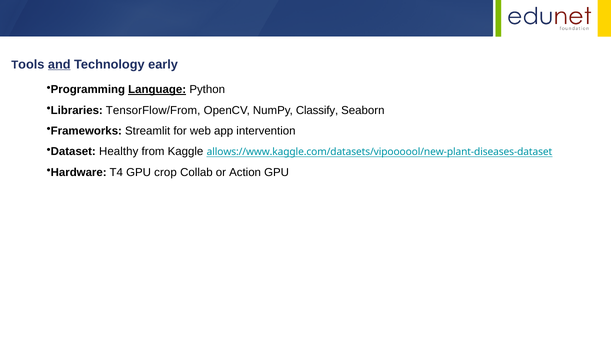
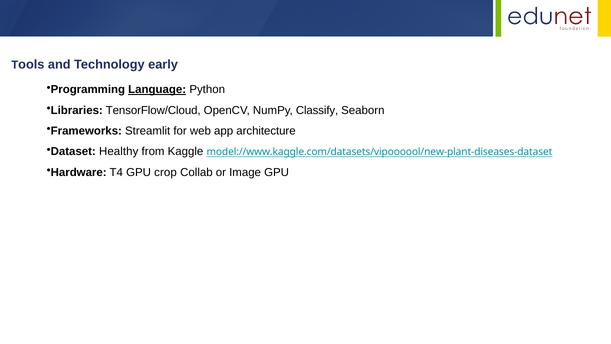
and underline: present -> none
TensorFlow/From: TensorFlow/From -> TensorFlow/Cloud
intervention: intervention -> architecture
allows://www.kaggle.com/datasets/vipoooool/new-plant-diseases-dataset: allows://www.kaggle.com/datasets/vipoooool/new-plant-diseases-dataset -> model://www.kaggle.com/datasets/vipoooool/new-plant-diseases-dataset
Action: Action -> Image
